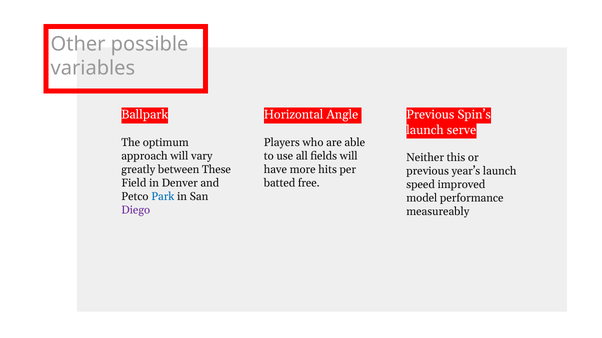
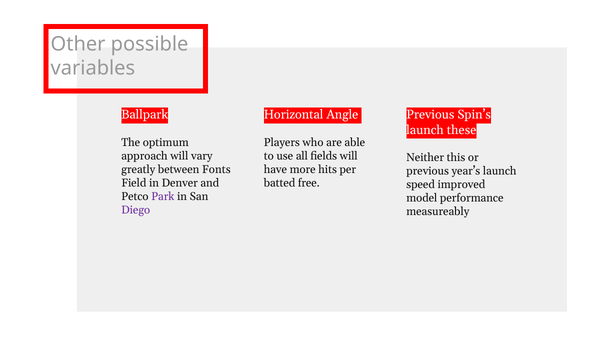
serve: serve -> these
These: These -> Fonts
Park colour: blue -> purple
